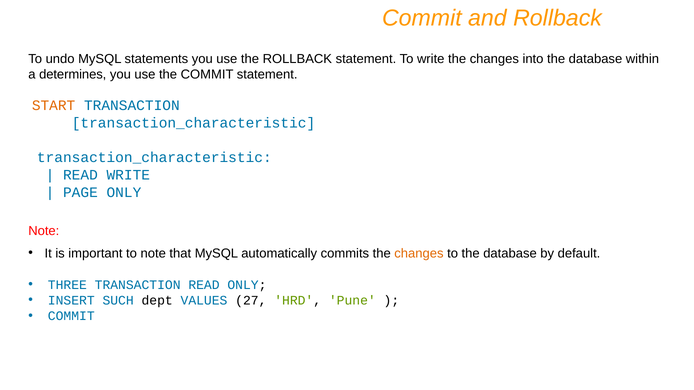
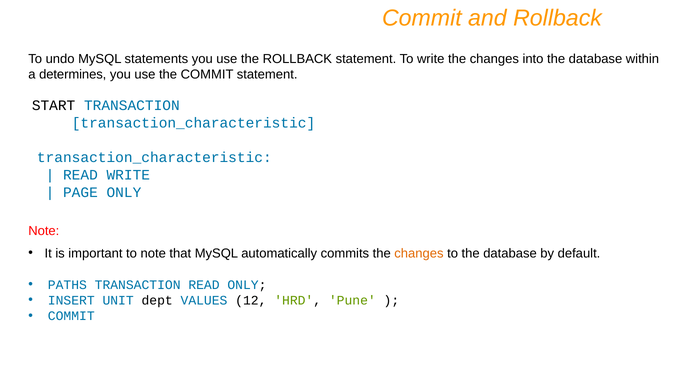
START colour: orange -> black
THREE: THREE -> PATHS
SUCH: SUCH -> UNIT
27: 27 -> 12
